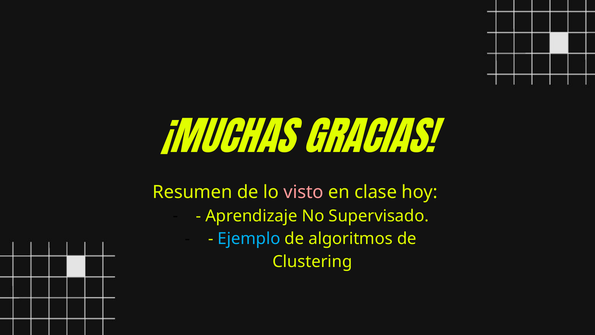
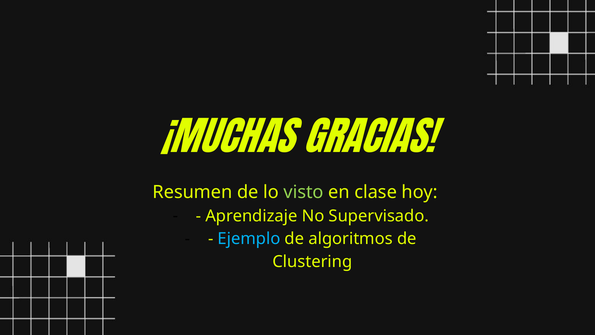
visto colour: pink -> light green
